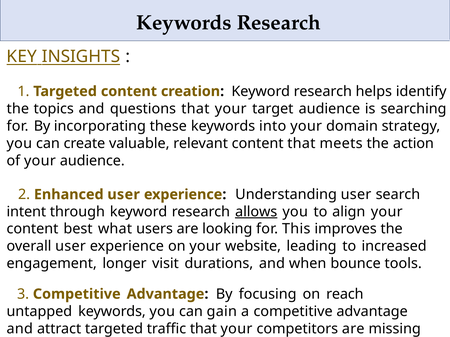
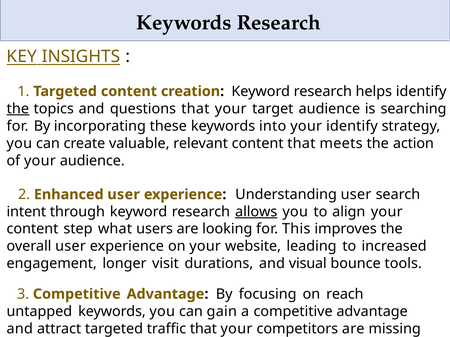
the at (18, 109) underline: none -> present
your domain: domain -> identify
best: best -> step
when: when -> visual
